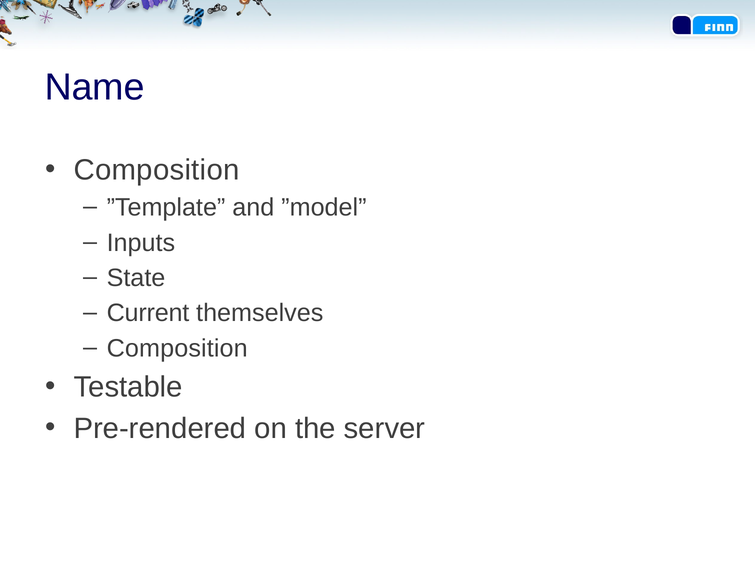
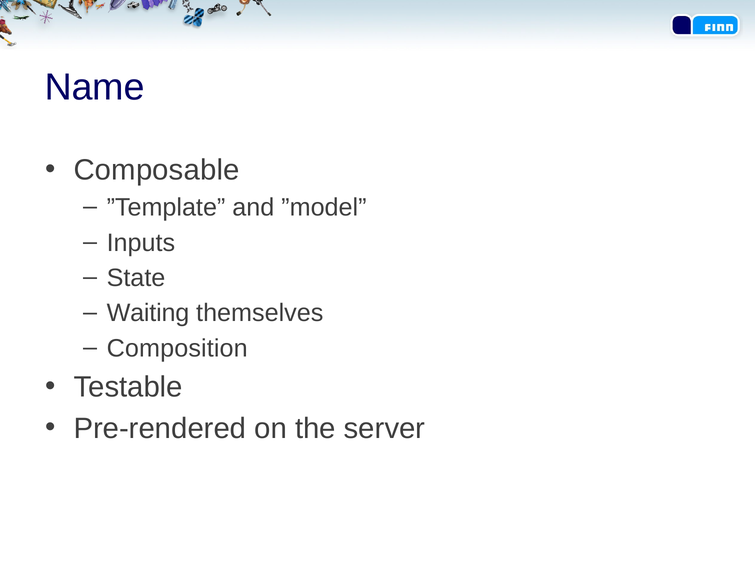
Composition at (157, 170): Composition -> Composable
Current: Current -> Waiting
